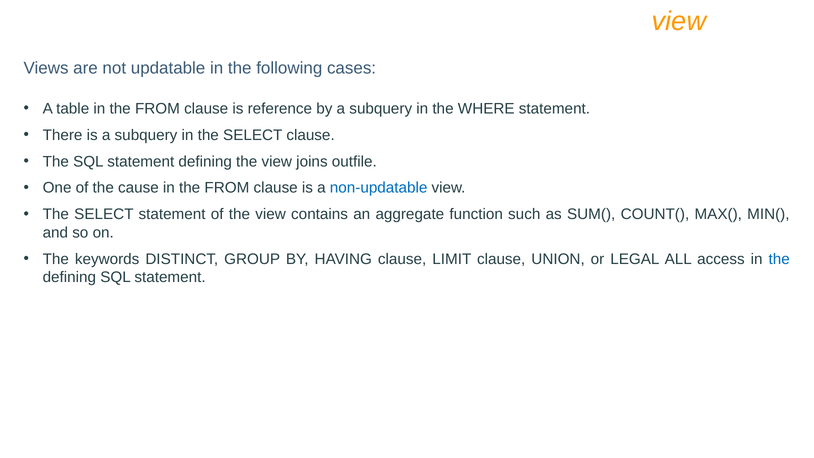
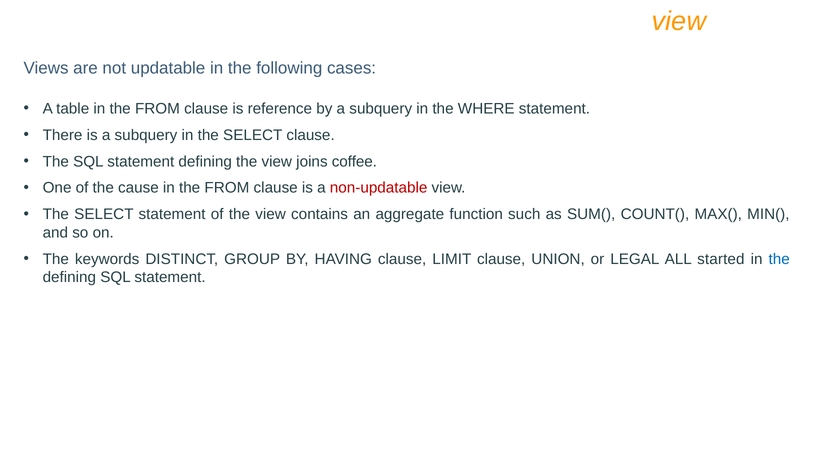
outfile: outfile -> coffee
non-updatable colour: blue -> red
access: access -> started
